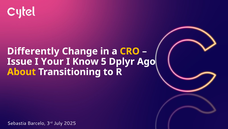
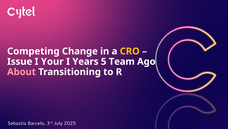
Differently: Differently -> Competing
Know: Know -> Years
Dplyr: Dplyr -> Team
About colour: yellow -> pink
